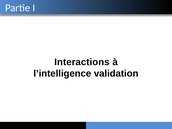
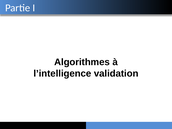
Interactions: Interactions -> Algorithmes
